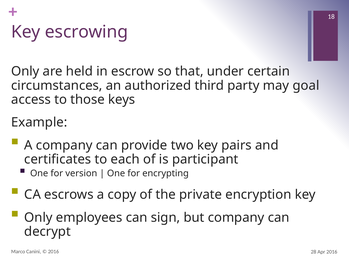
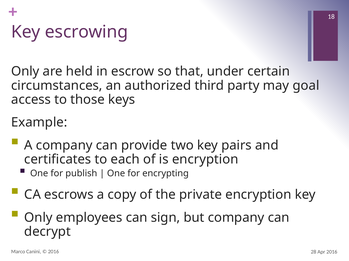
is participant: participant -> encryption
version: version -> publish
